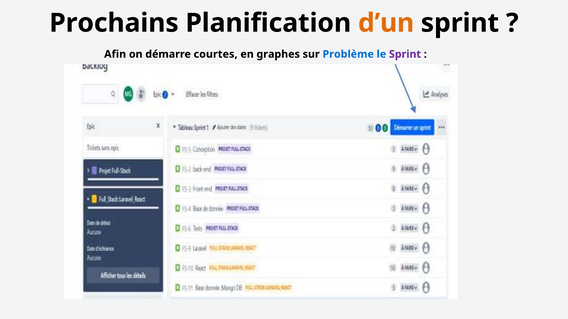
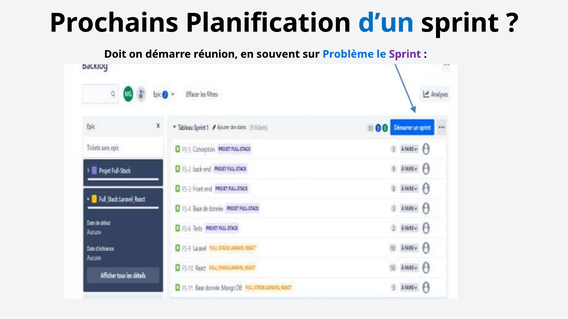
d’un colour: orange -> blue
Afin: Afin -> Doit
courtes: courtes -> réunion
graphes: graphes -> souvent
